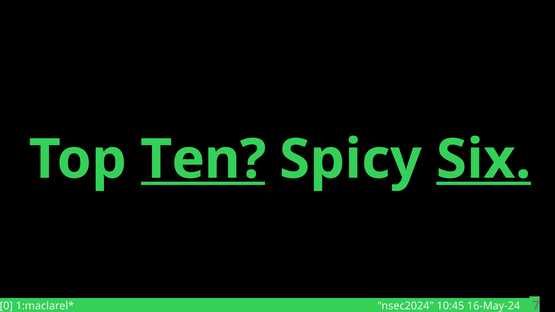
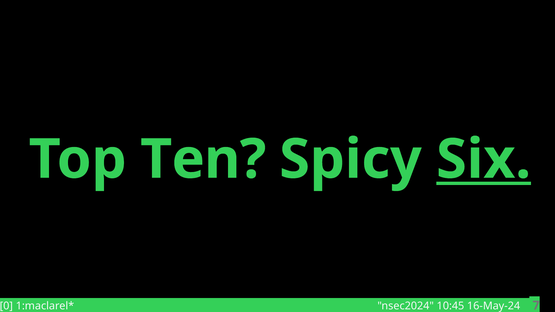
Ten underline: present -> none
